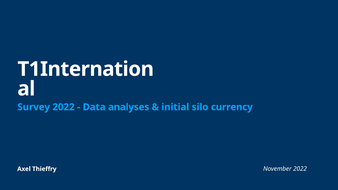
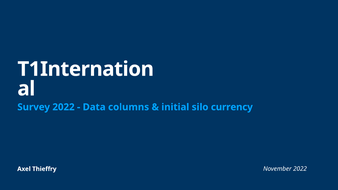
analyses: analyses -> columns
